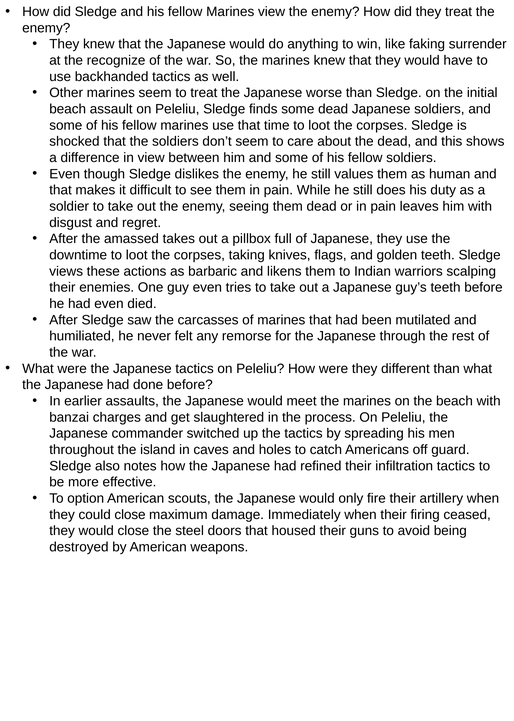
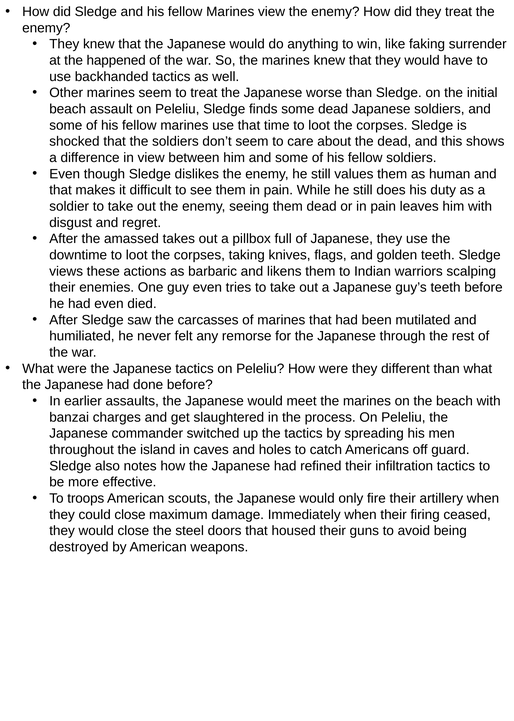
recognize: recognize -> happened
option: option -> troops
